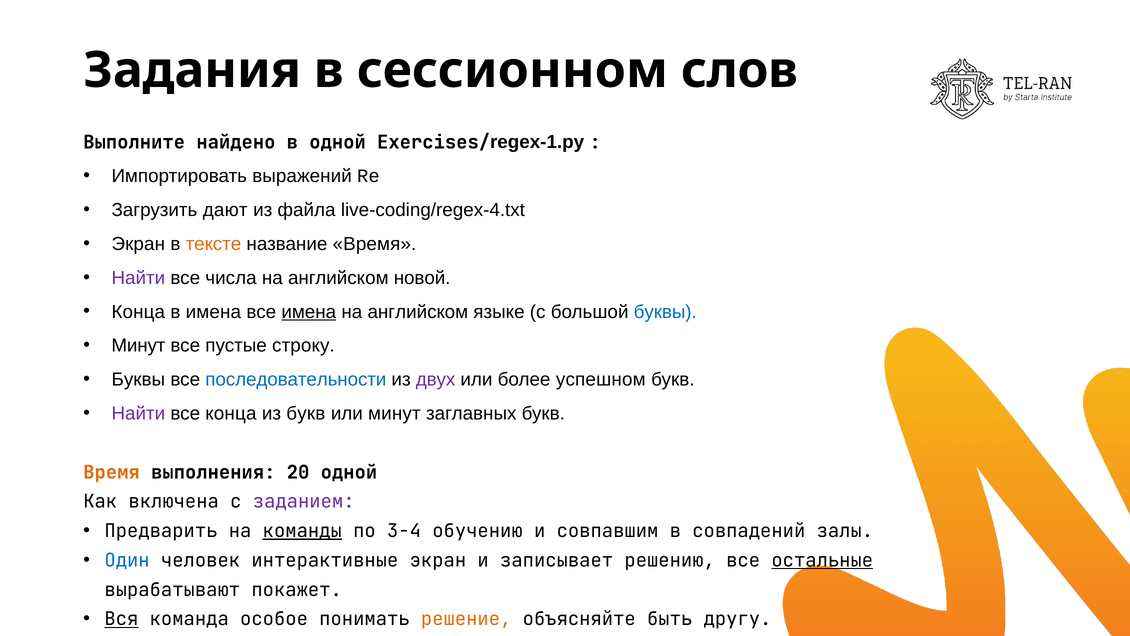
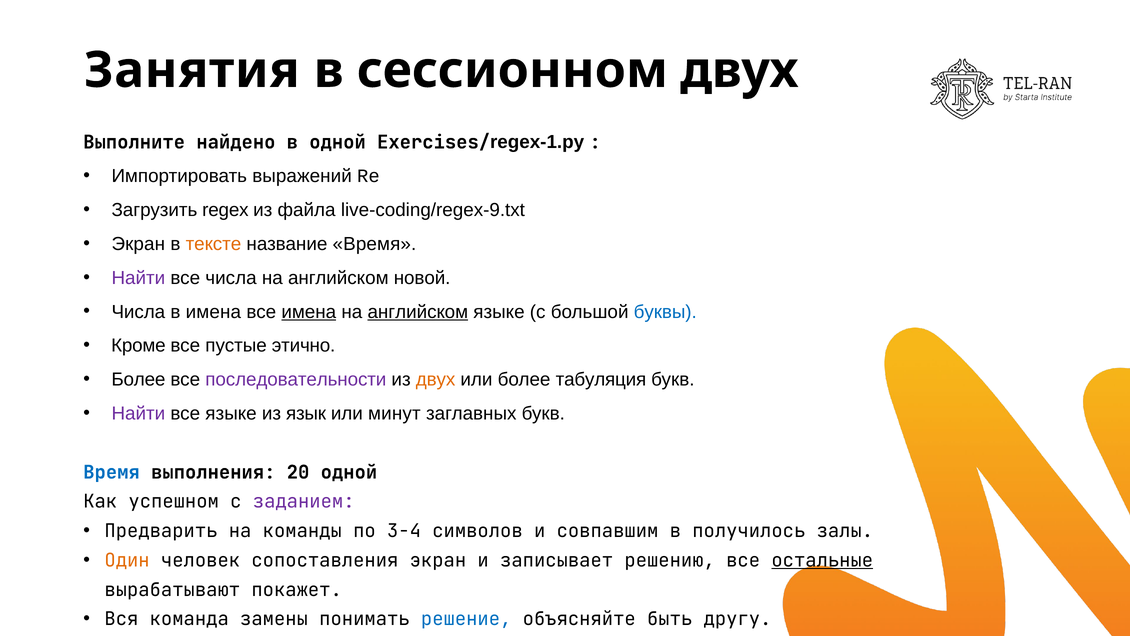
Задания: Задания -> Занятия
сессионном слов: слов -> двух
дают: дают -> regex
live-coding/regex-4.txt: live-coding/regex-4.txt -> live-coding/regex-9.txt
Конца at (138, 312): Конца -> Числа
английском at (418, 312) underline: none -> present
Минут at (138, 346): Минут -> Кроме
строку: строку -> этично
Буквы at (138, 379): Буквы -> Более
последовательности colour: blue -> purple
двух at (436, 379) colour: purple -> orange
успешном: успешном -> табуляция
все конца: конца -> языке
из букв: букв -> язык
Время at (112, 472) colour: orange -> blue
включена: включена -> успешном
команды underline: present -> none
обучению: обучению -> символов
совпадений: совпадений -> получилось
Один colour: blue -> orange
интерактивные: интерактивные -> сопоставления
Вся underline: present -> none
особое: особое -> замены
решение colour: orange -> blue
